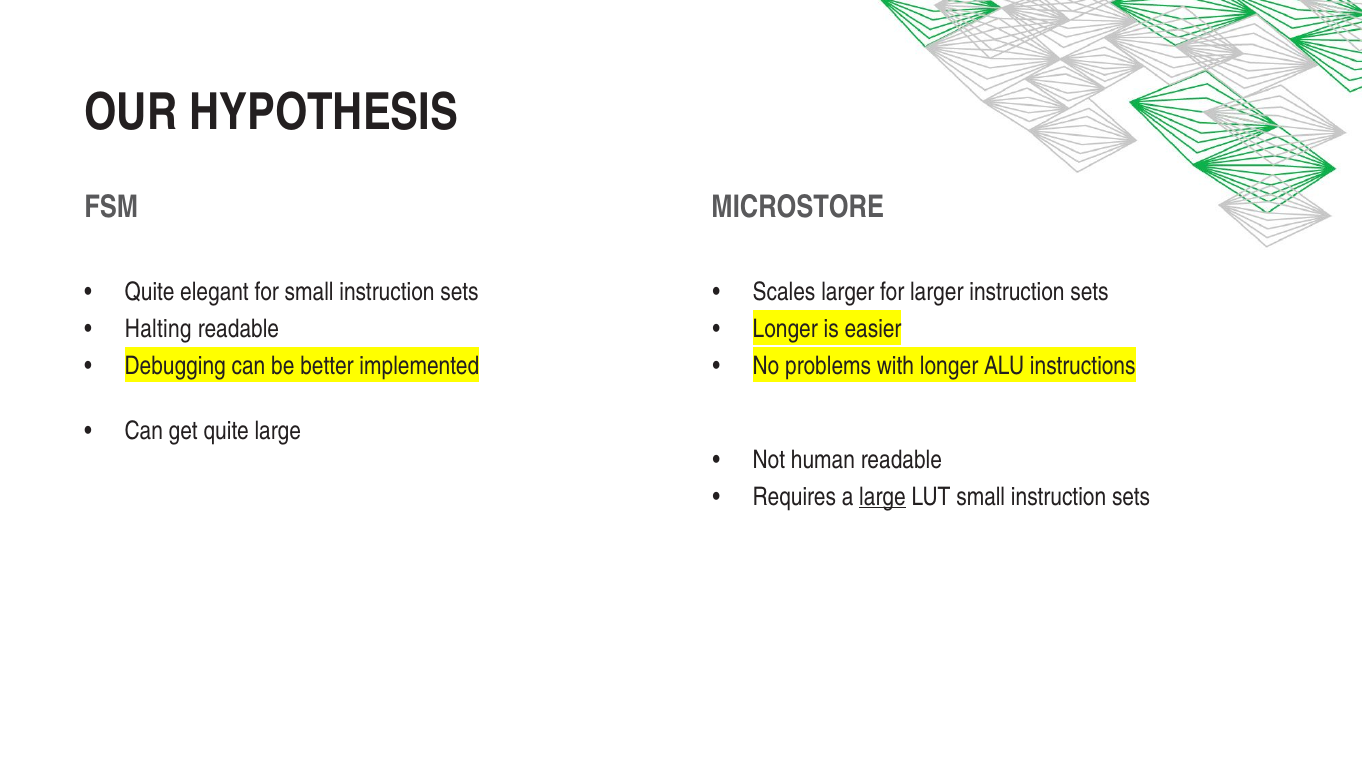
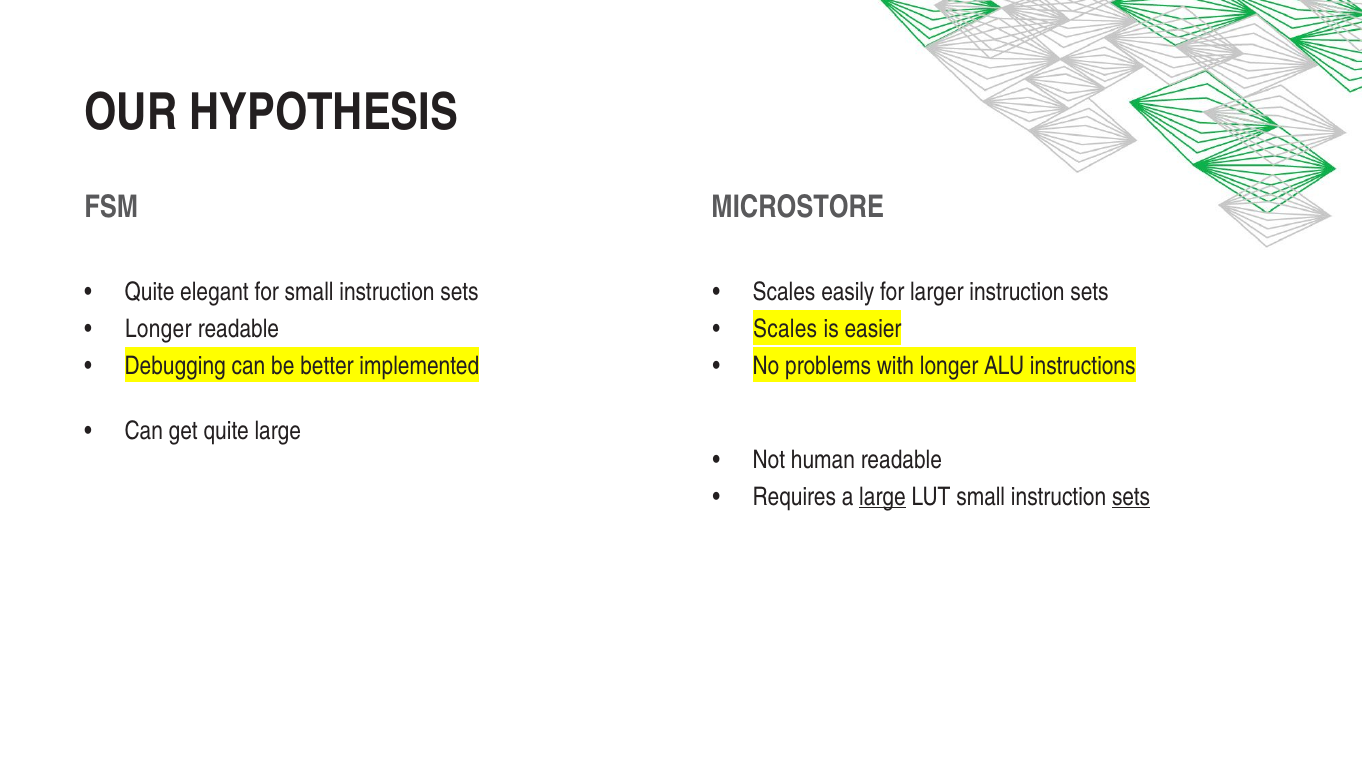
Scales larger: larger -> easily
Halting at (158, 329): Halting -> Longer
Longer at (785, 329): Longer -> Scales
sets at (1131, 497) underline: none -> present
